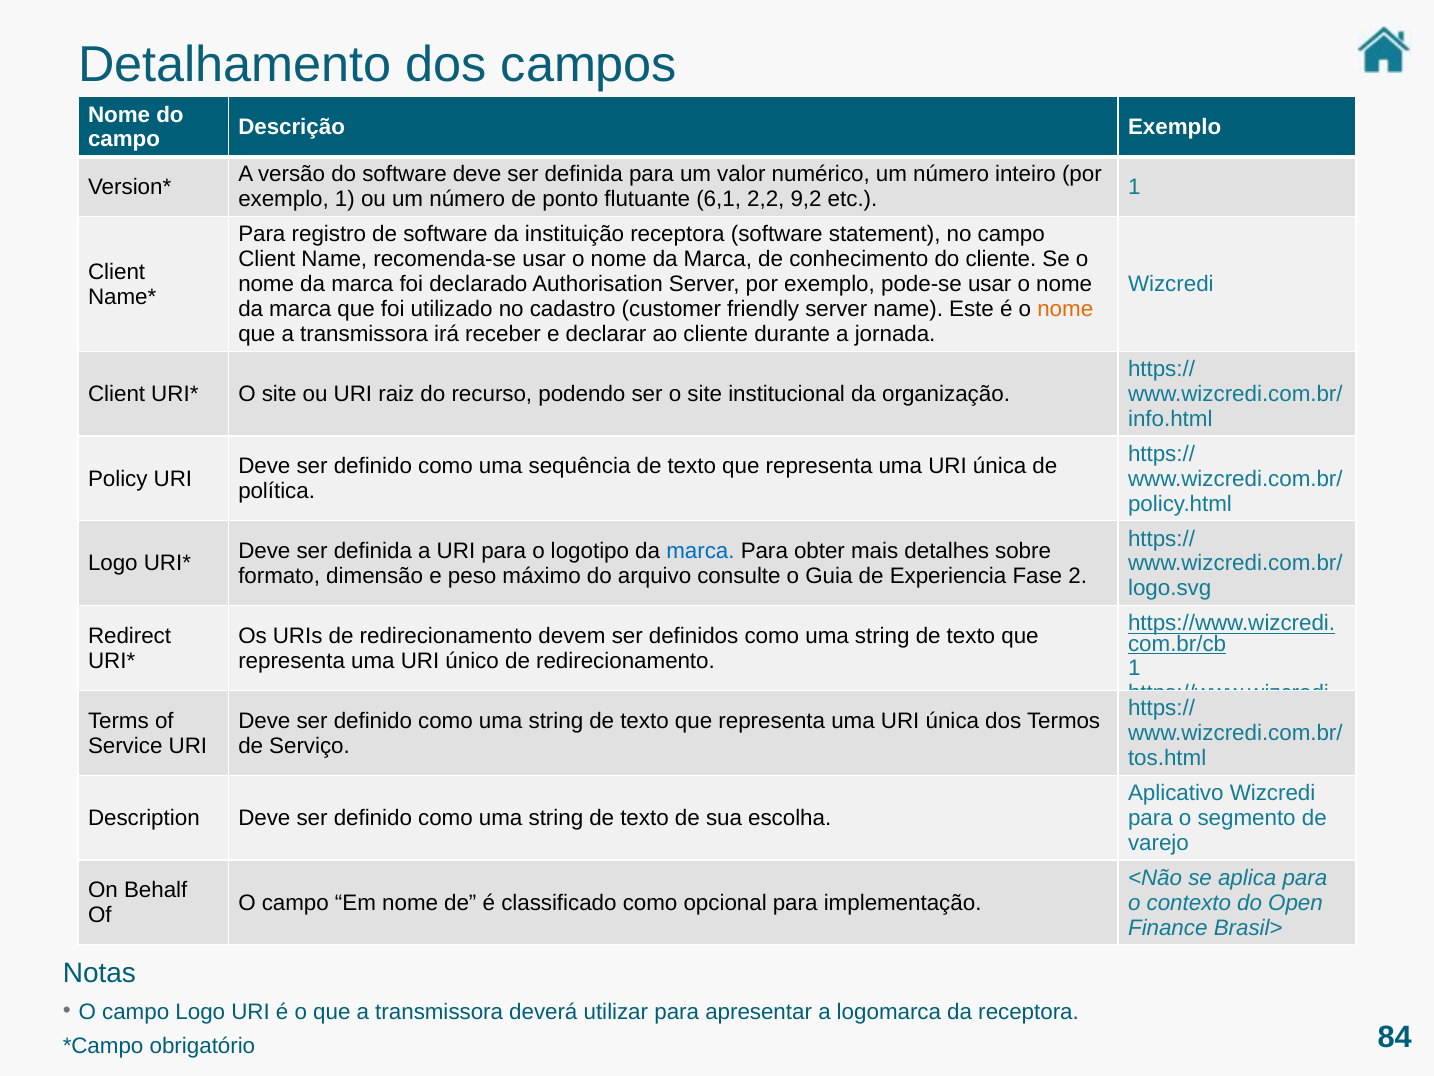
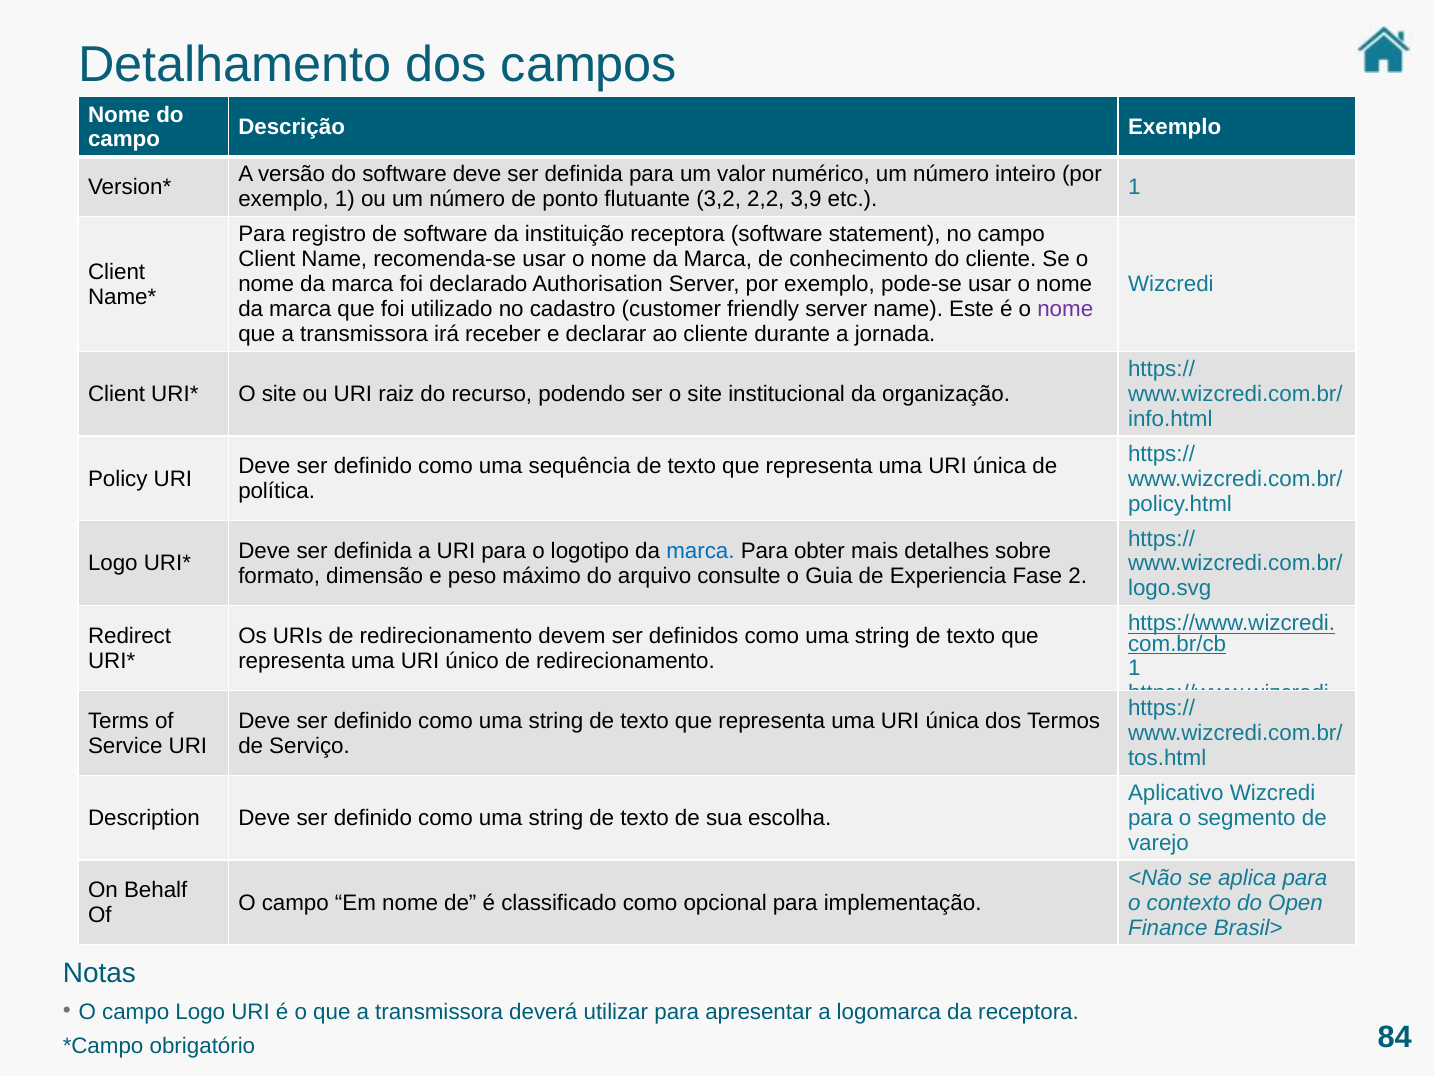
6,1: 6,1 -> 3,2
9,2: 9,2 -> 3,9
nome at (1065, 309) colour: orange -> purple
